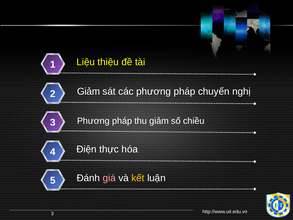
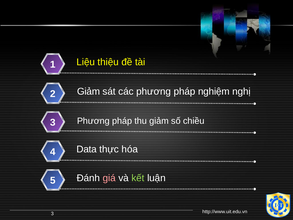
chuyến: chuyến -> nghiệm
Điện: Điện -> Data
kết colour: yellow -> light green
